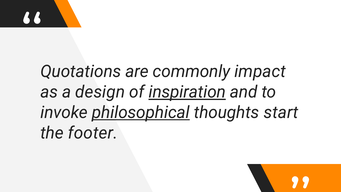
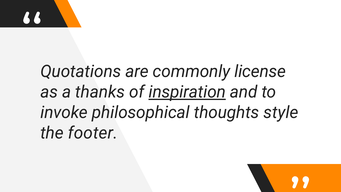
impact: impact -> license
design: design -> thanks
philosophical underline: present -> none
start: start -> style
